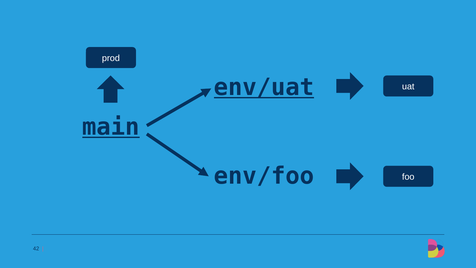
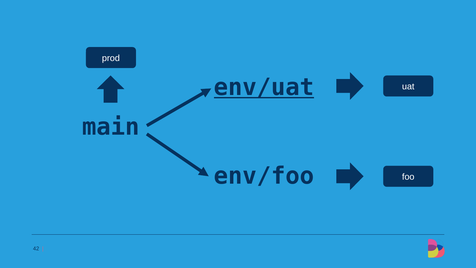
main underline: present -> none
